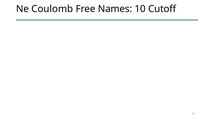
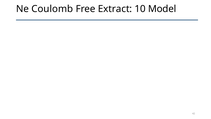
Names: Names -> Extract
Cutoff: Cutoff -> Model
